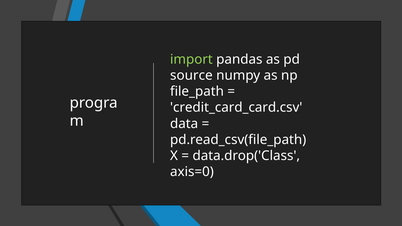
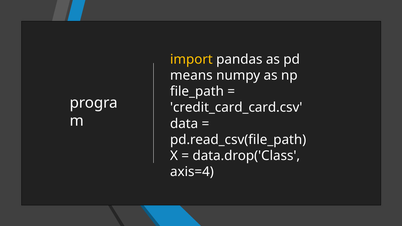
import colour: light green -> yellow
source: source -> means
axis=0: axis=0 -> axis=4
